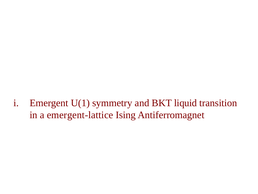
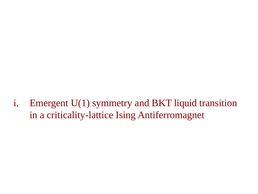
emergent-lattice: emergent-lattice -> criticality-lattice
